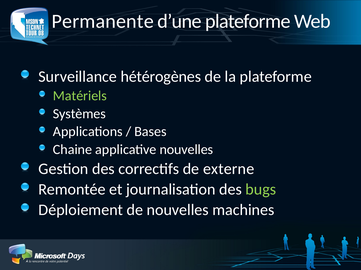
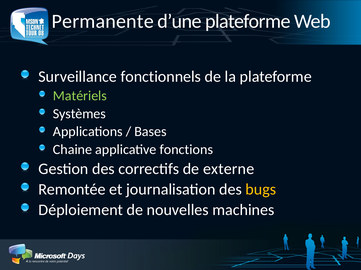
hétérogènes: hétérogènes -> fonctionnels
applicative nouvelles: nouvelles -> fonctions
bugs colour: light green -> yellow
